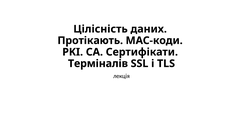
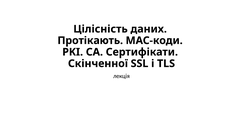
Терміналів: Терміналів -> Скінченної
